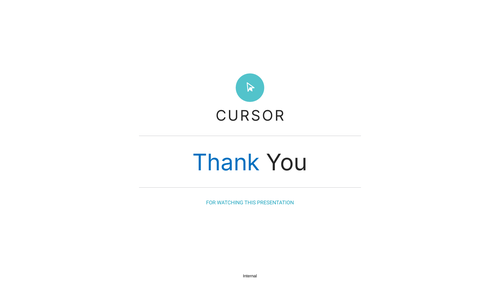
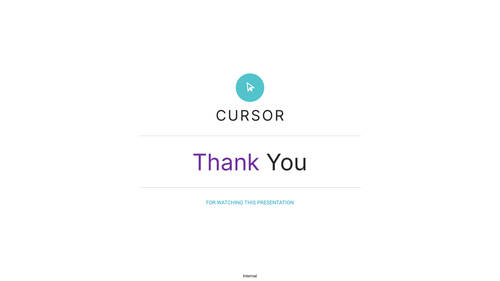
Thank colour: blue -> purple
